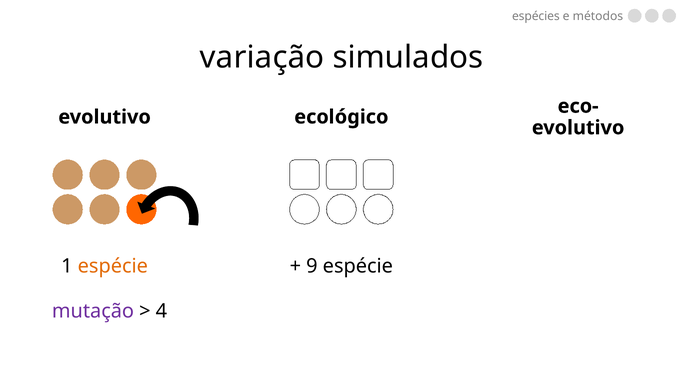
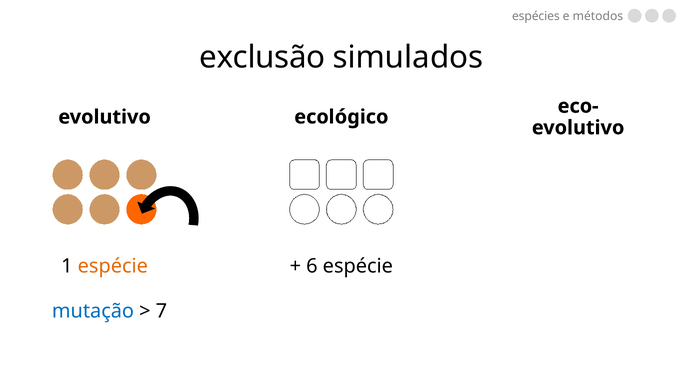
variação: variação -> exclusão
9: 9 -> 6
mutação colour: purple -> blue
4: 4 -> 7
